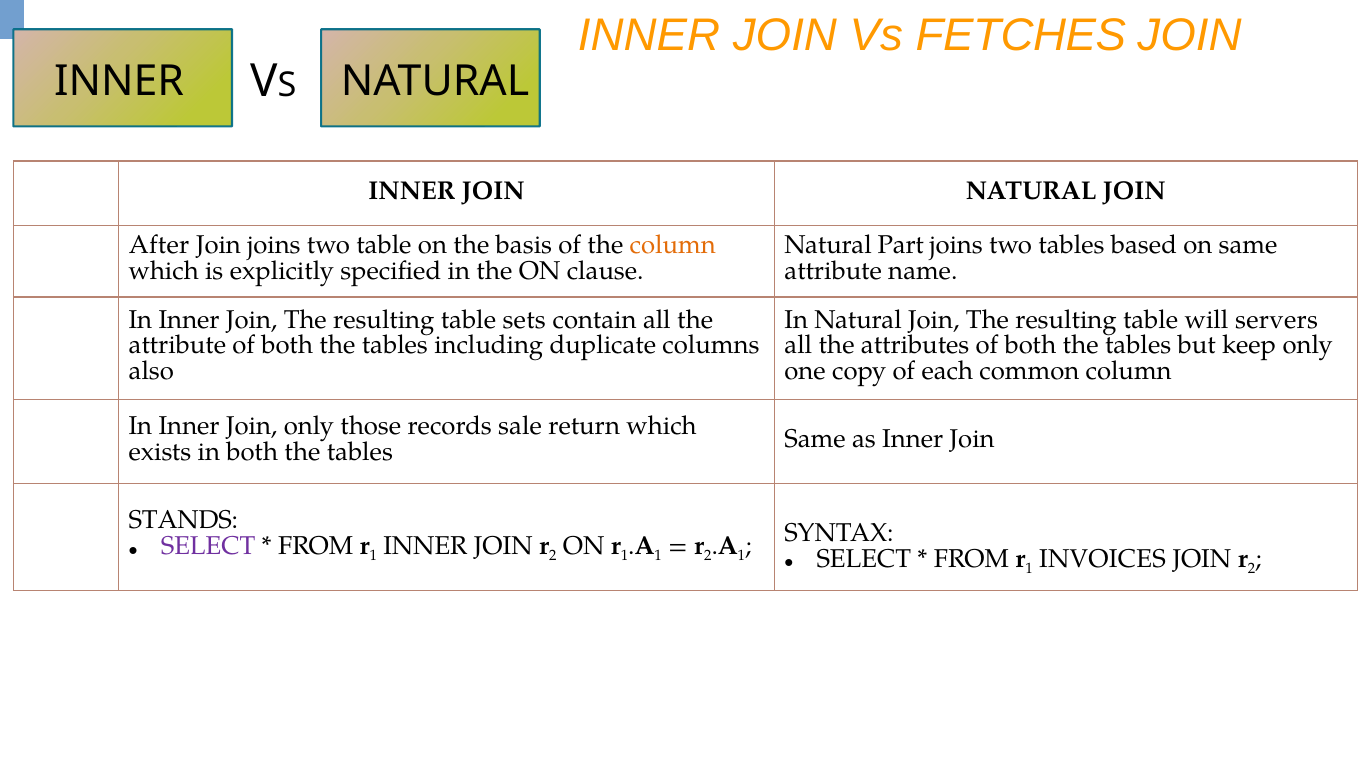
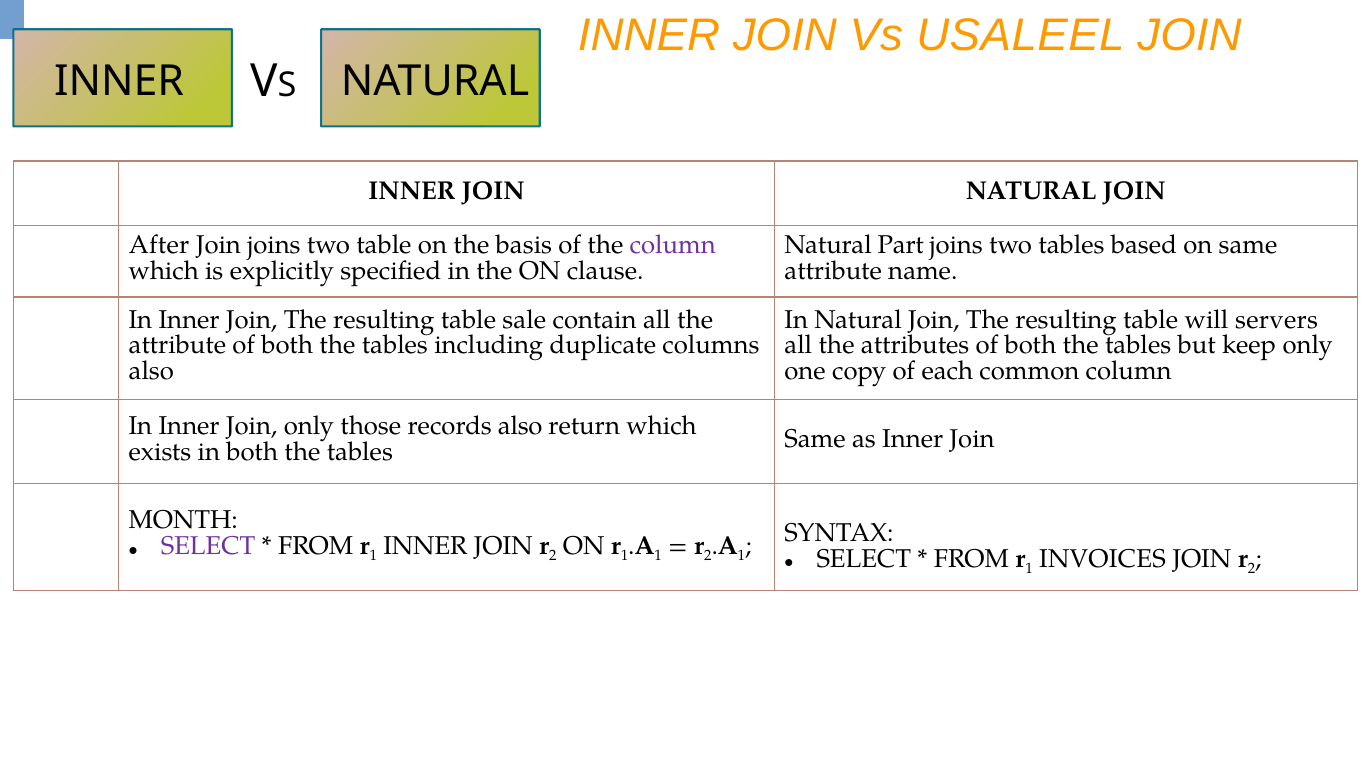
FETCHES: FETCHES -> USALEEL
column at (673, 245) colour: orange -> purple
sets: sets -> sale
records sale: sale -> also
STANDS: STANDS -> MONTH
